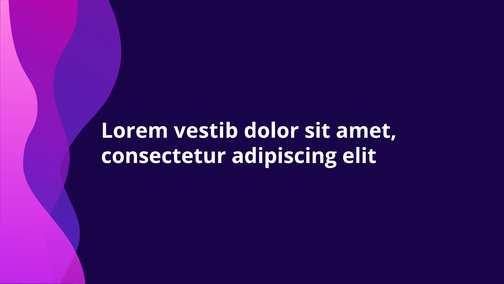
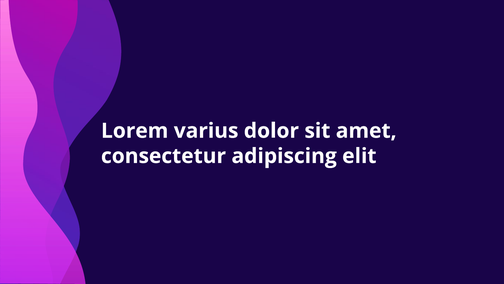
vestib: vestib -> varius
